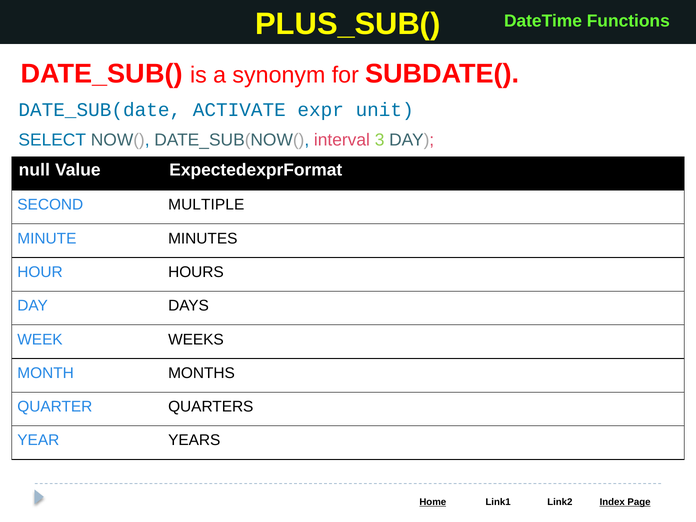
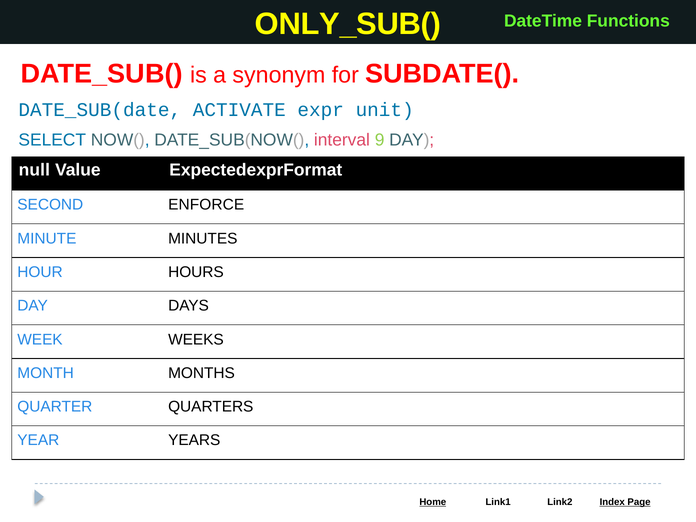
PLUS_SUB(: PLUS_SUB( -> ONLY_SUB(
3: 3 -> 9
MULTIPLE: MULTIPLE -> ENFORCE
